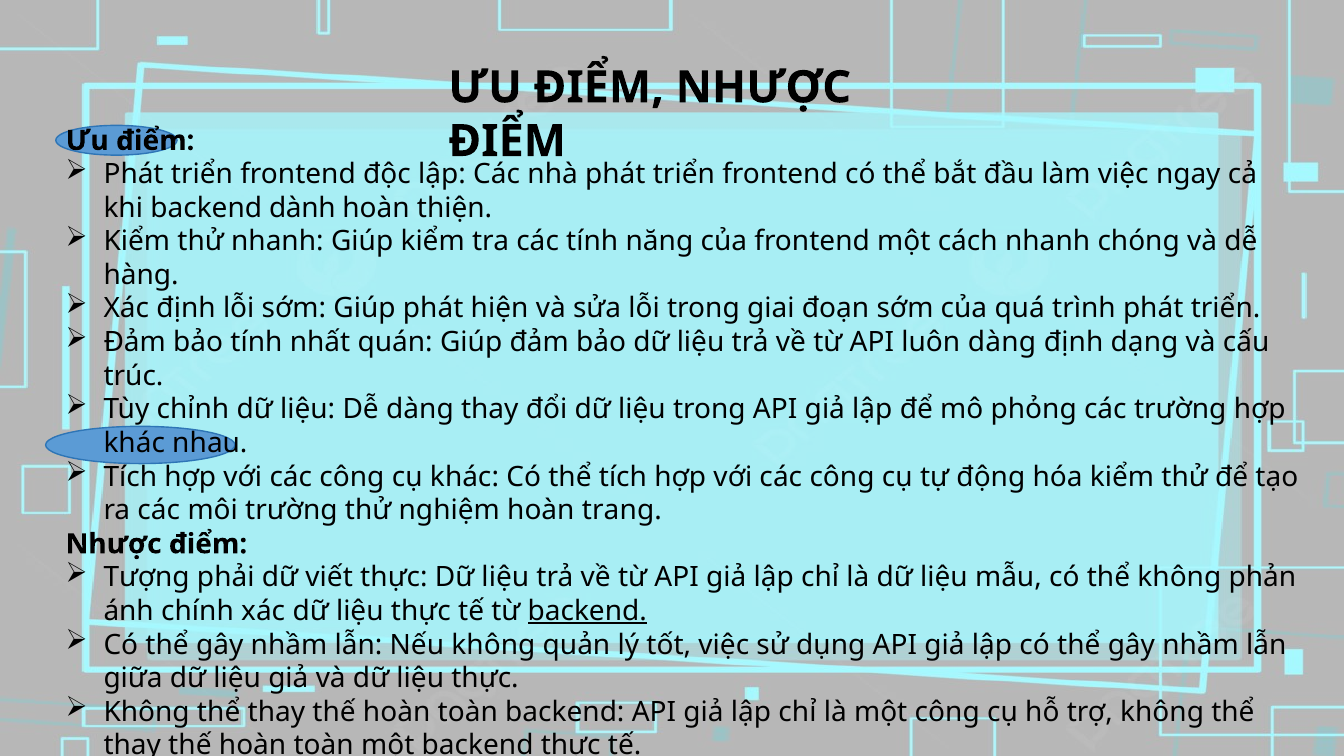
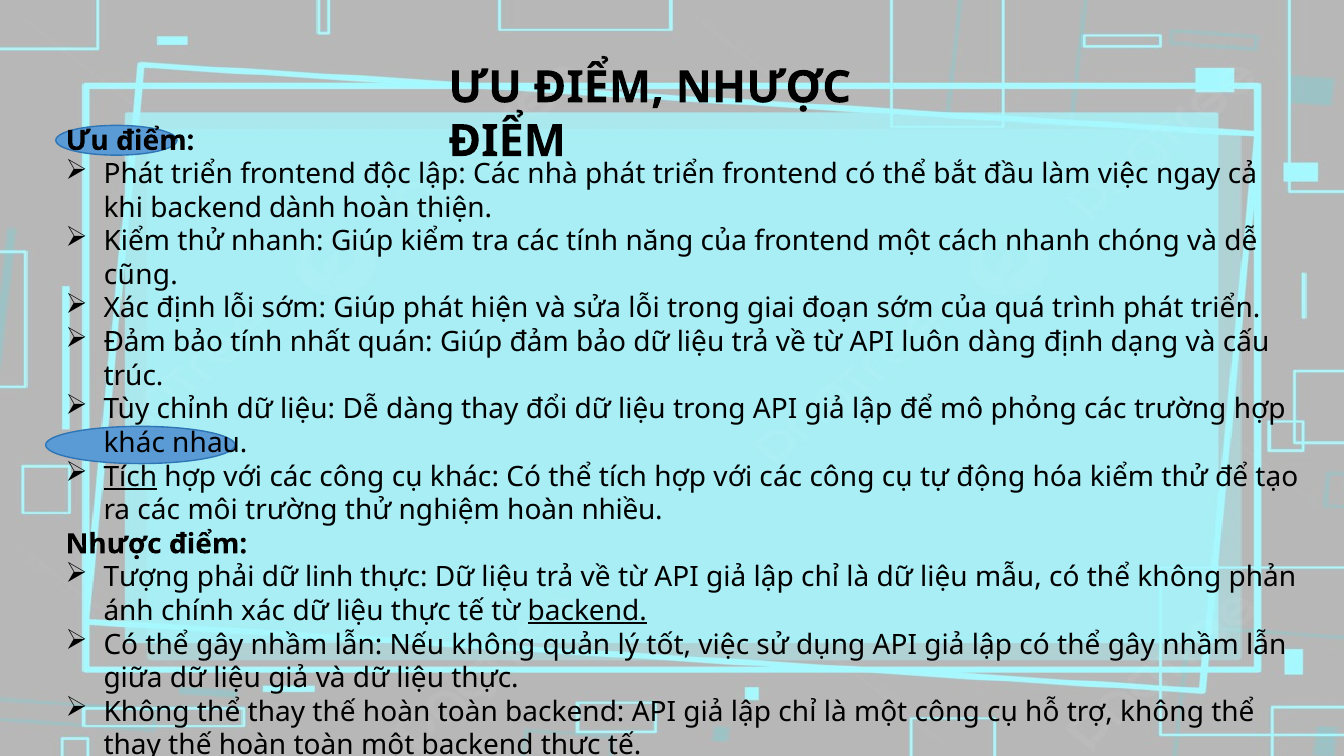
hàng: hàng -> cũng
Tích at (130, 477) underline: none -> present
trang: trang -> nhiều
viết: viết -> linh
